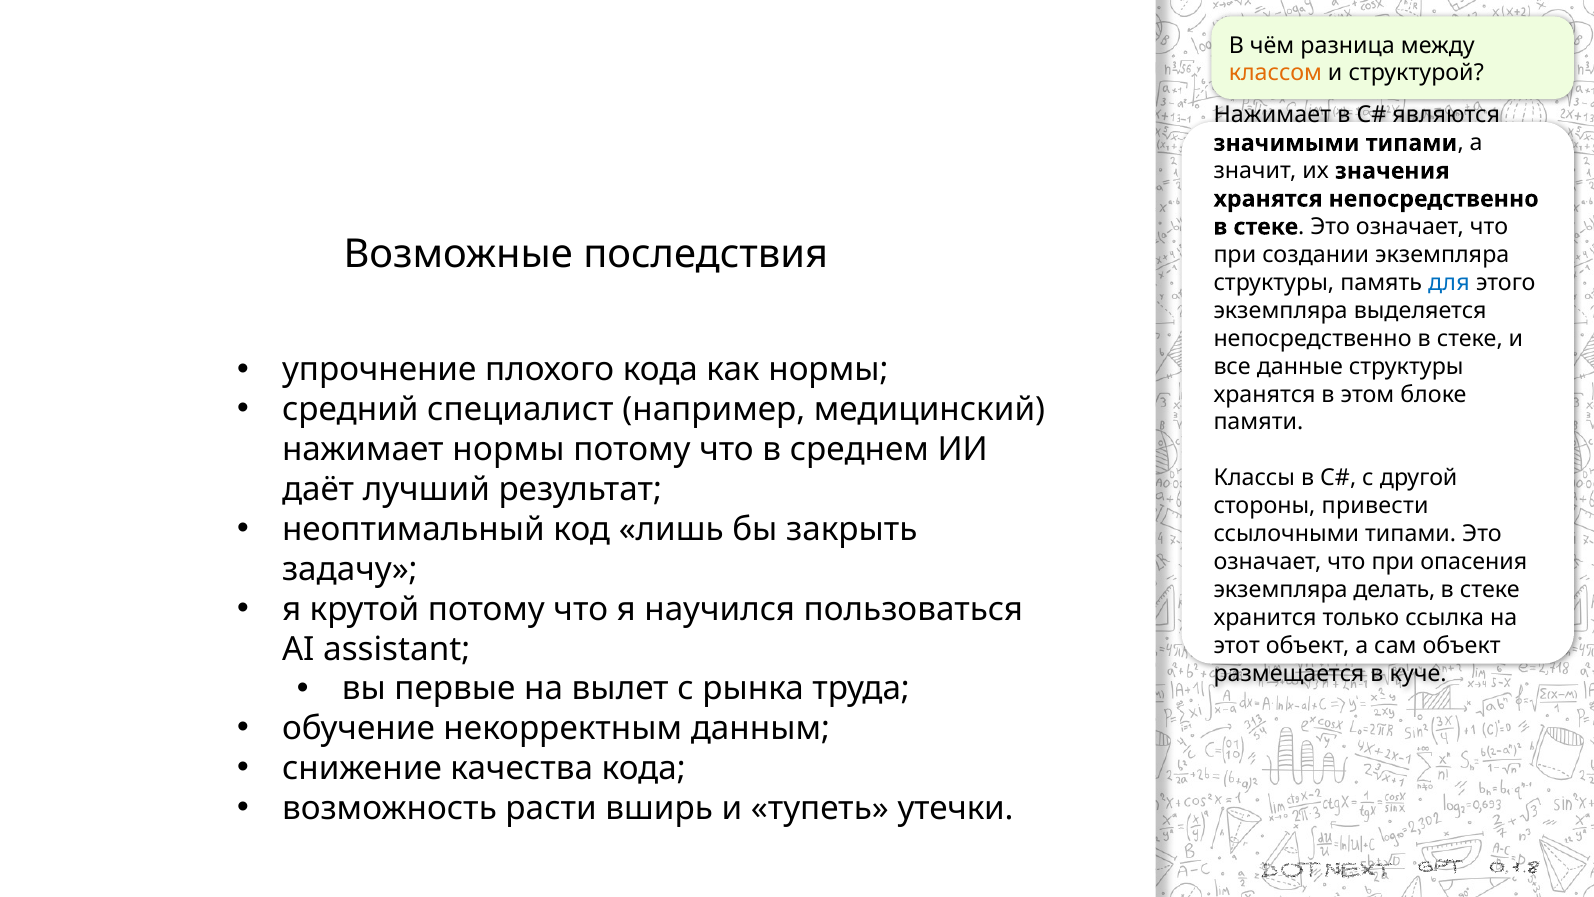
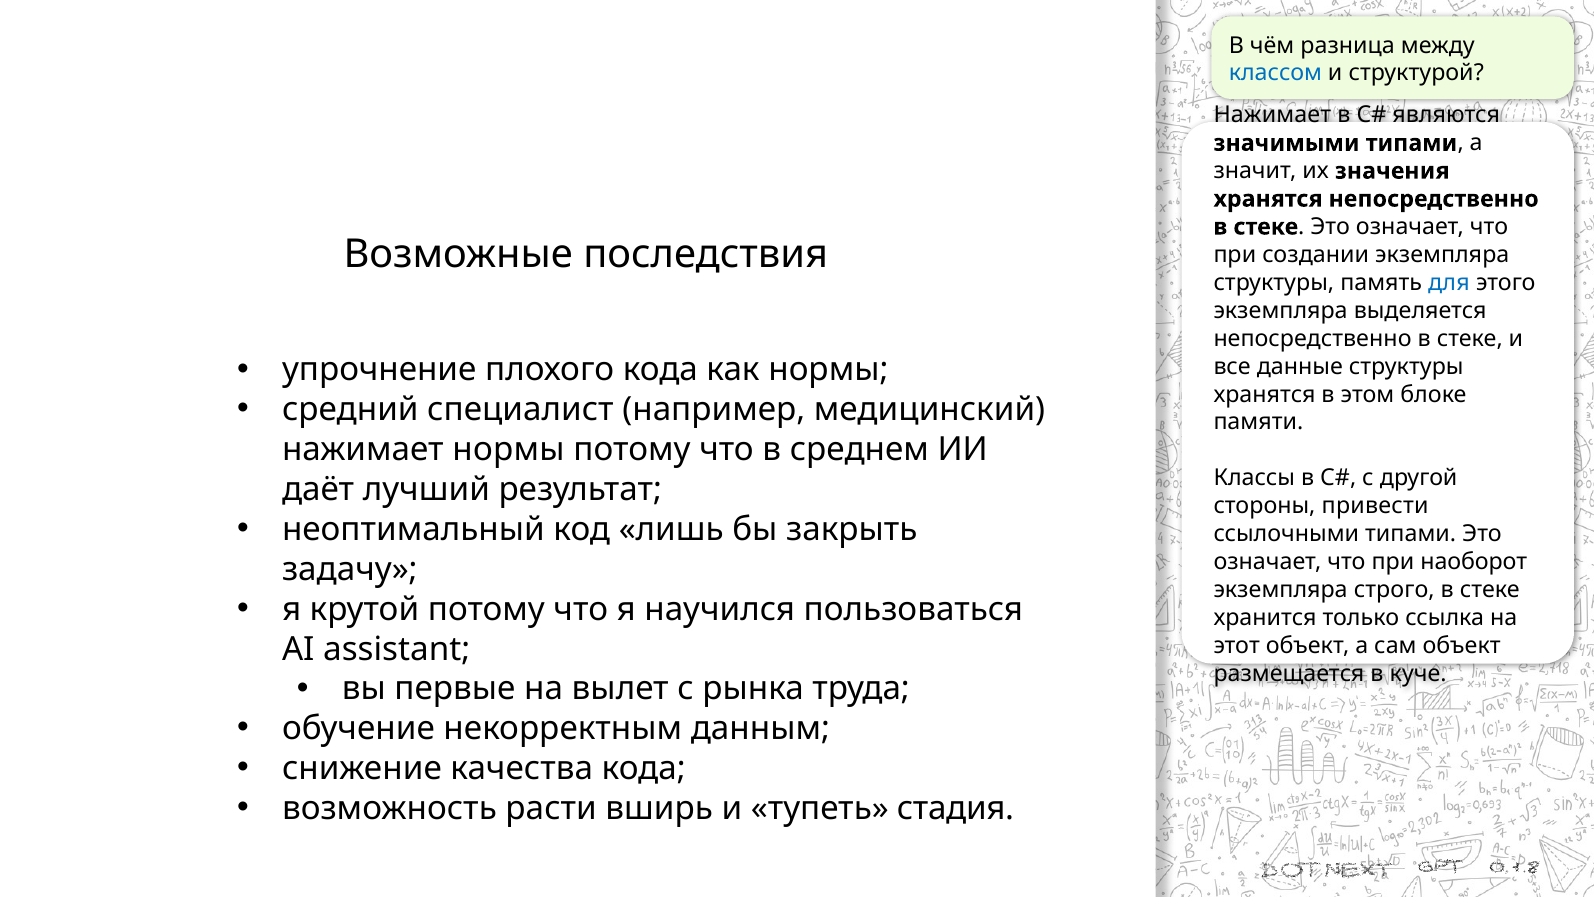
классом colour: orange -> blue
опасения: опасения -> наоборот
делать: делать -> строго
утечки: утечки -> стадия
